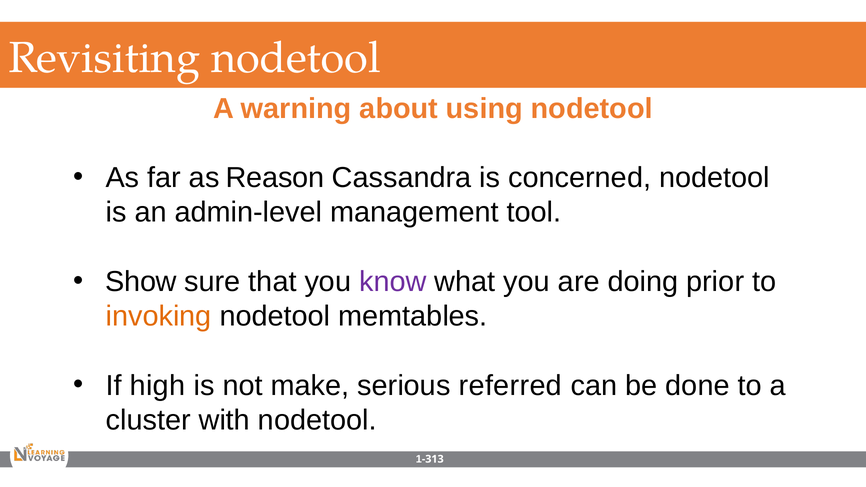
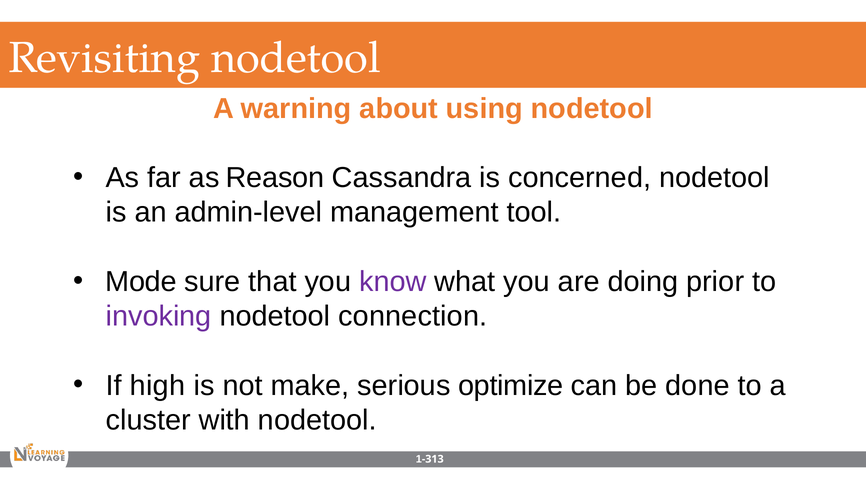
Show: Show -> Mode
invoking colour: orange -> purple
memtables: memtables -> connection
referred: referred -> optimize
